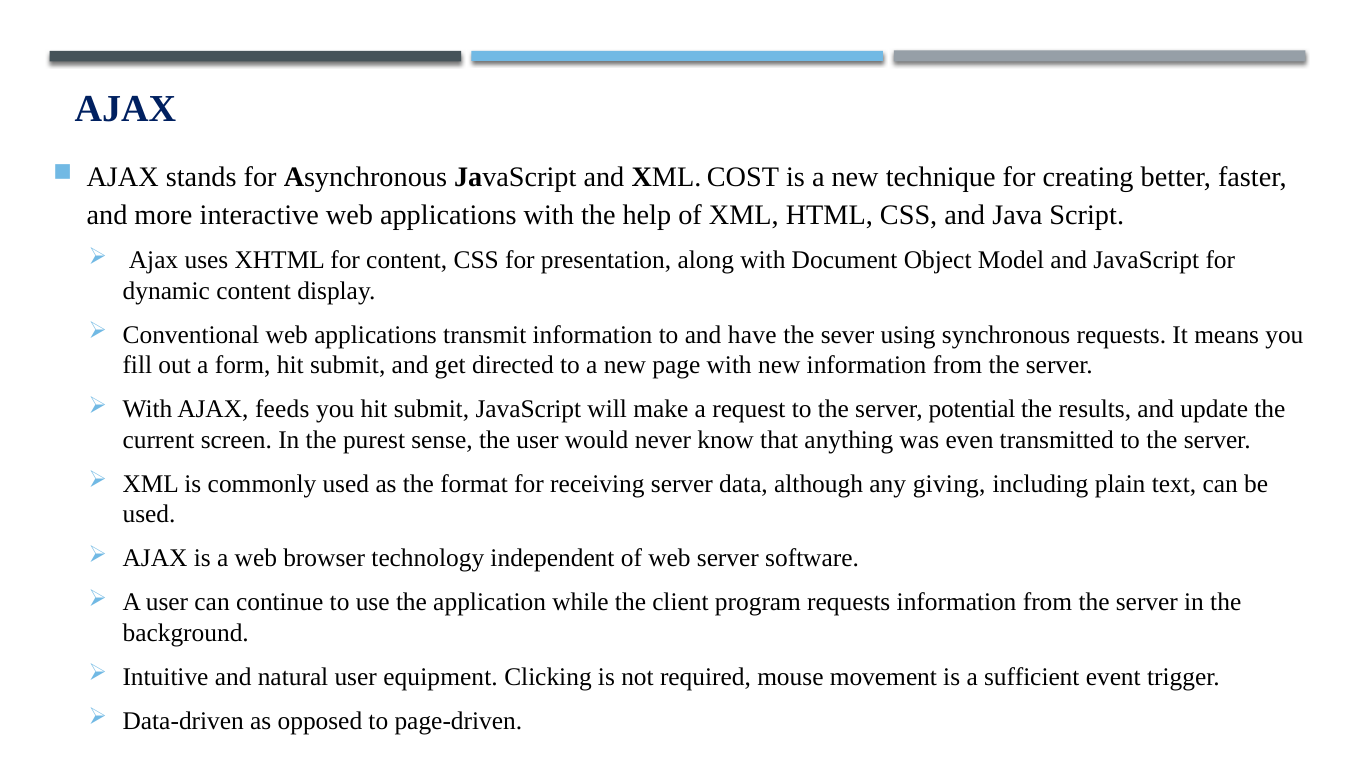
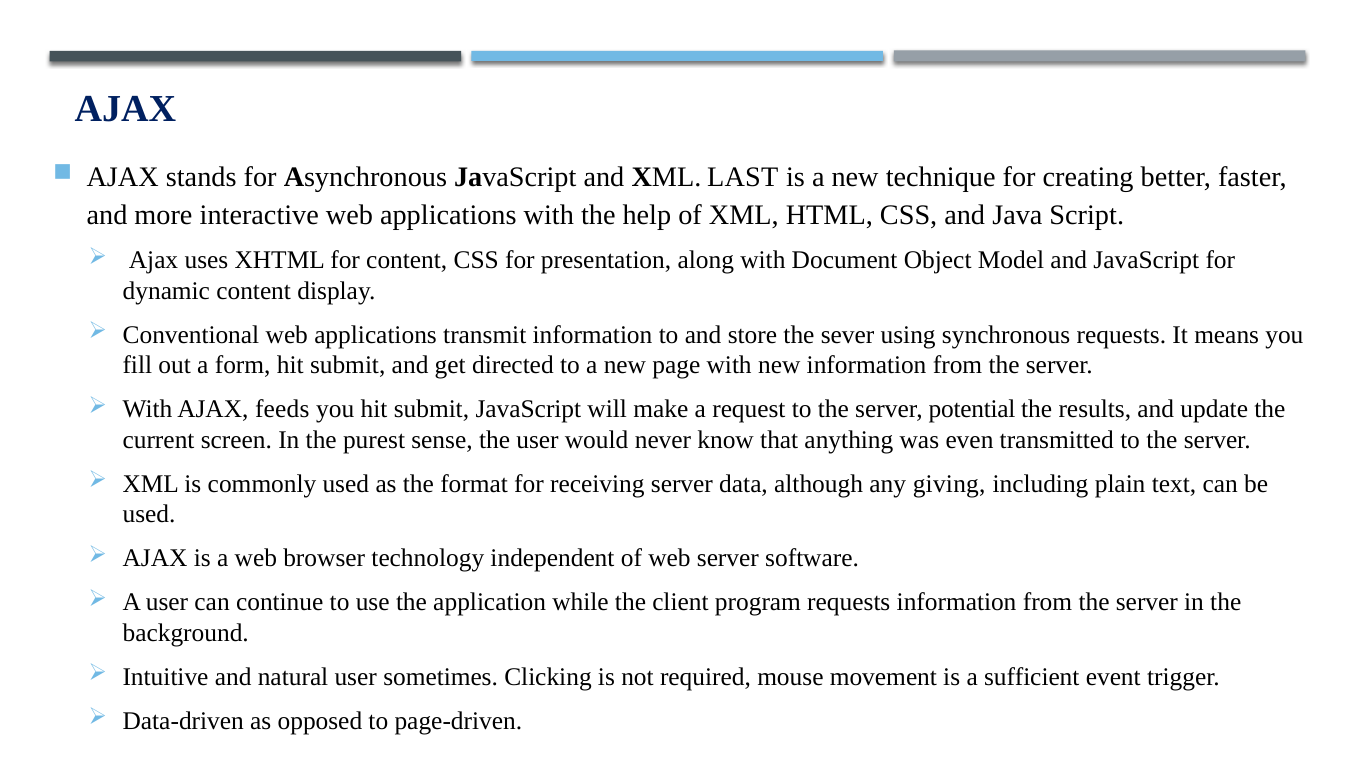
COST: COST -> LAST
have: have -> store
equipment: equipment -> sometimes
